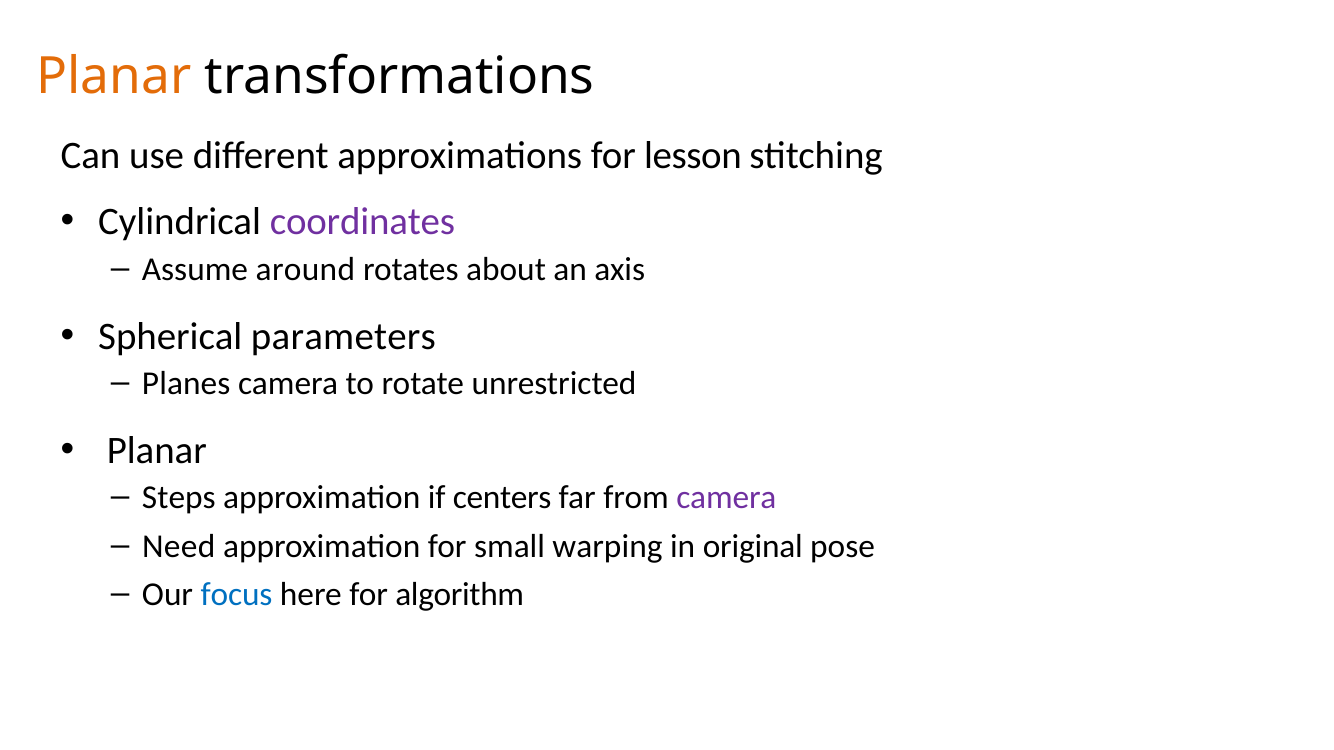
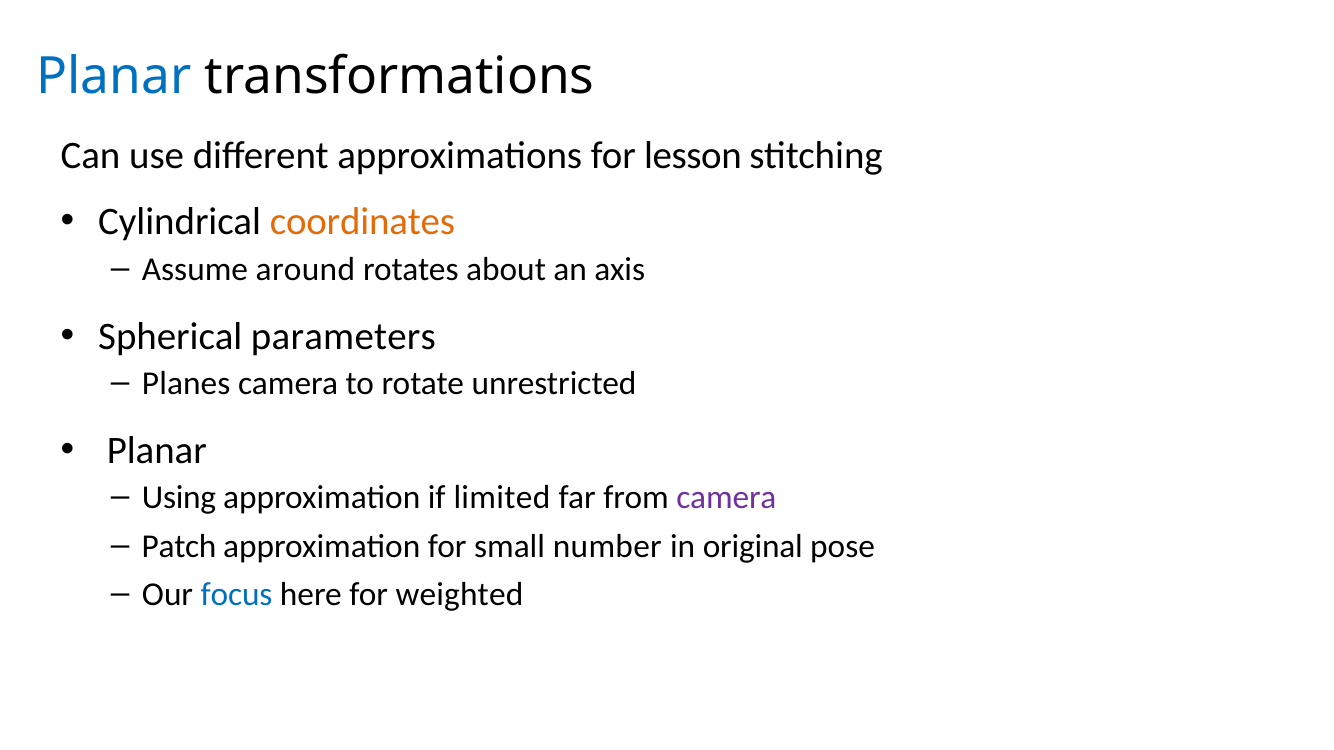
Planar at (114, 77) colour: orange -> blue
coordinates colour: purple -> orange
Steps: Steps -> Using
centers: centers -> limited
Need: Need -> Patch
warping: warping -> number
algorithm: algorithm -> weighted
